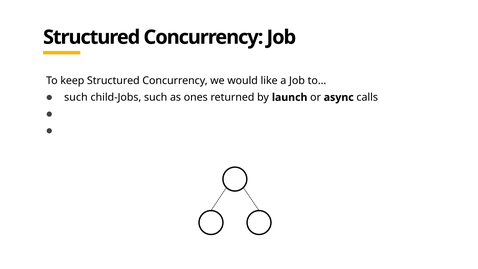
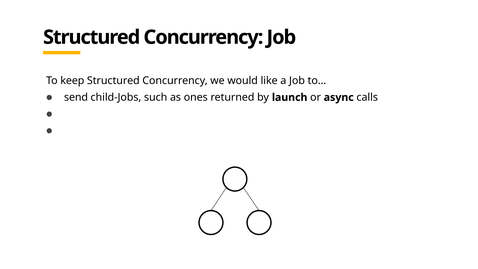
such at (76, 97): such -> send
